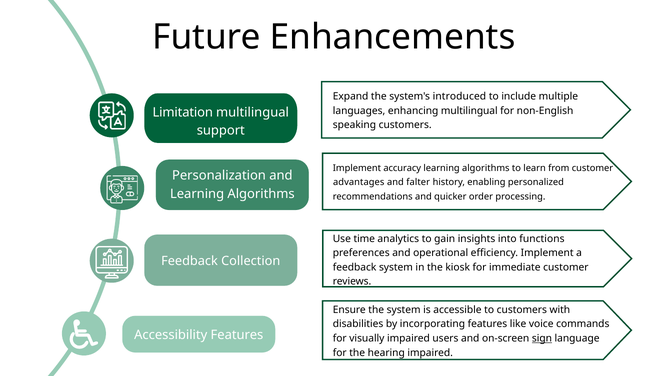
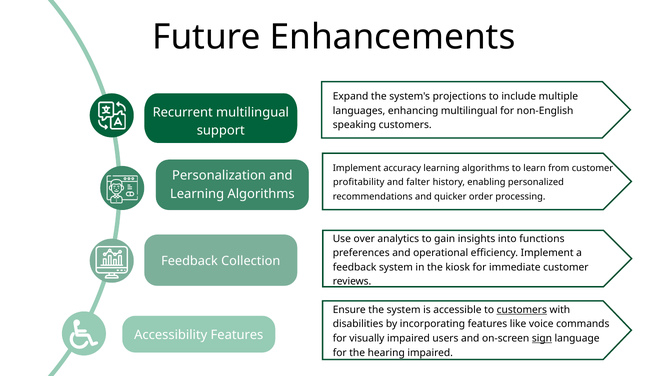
introduced: introduced -> projections
Limitation: Limitation -> Recurrent
advantages: advantages -> profitability
time: time -> over
customers at (522, 310) underline: none -> present
